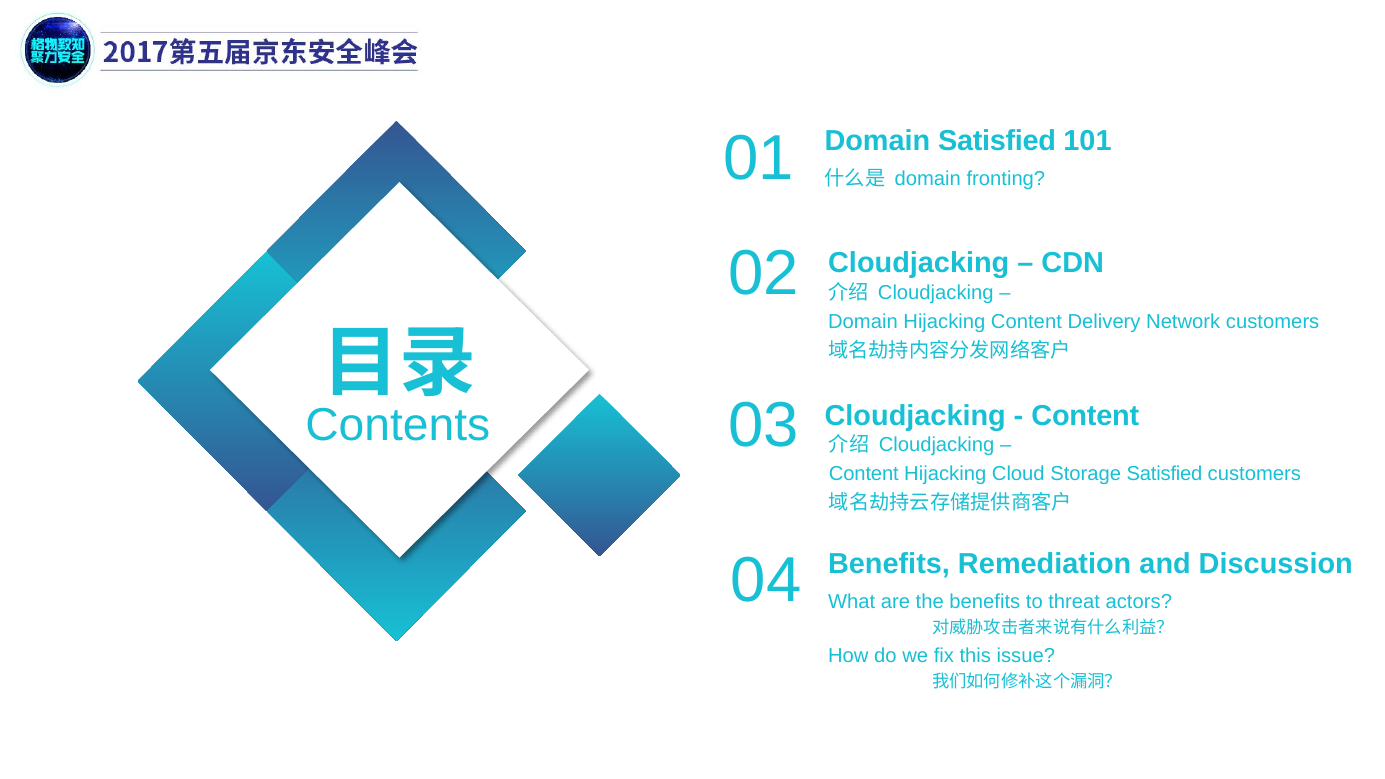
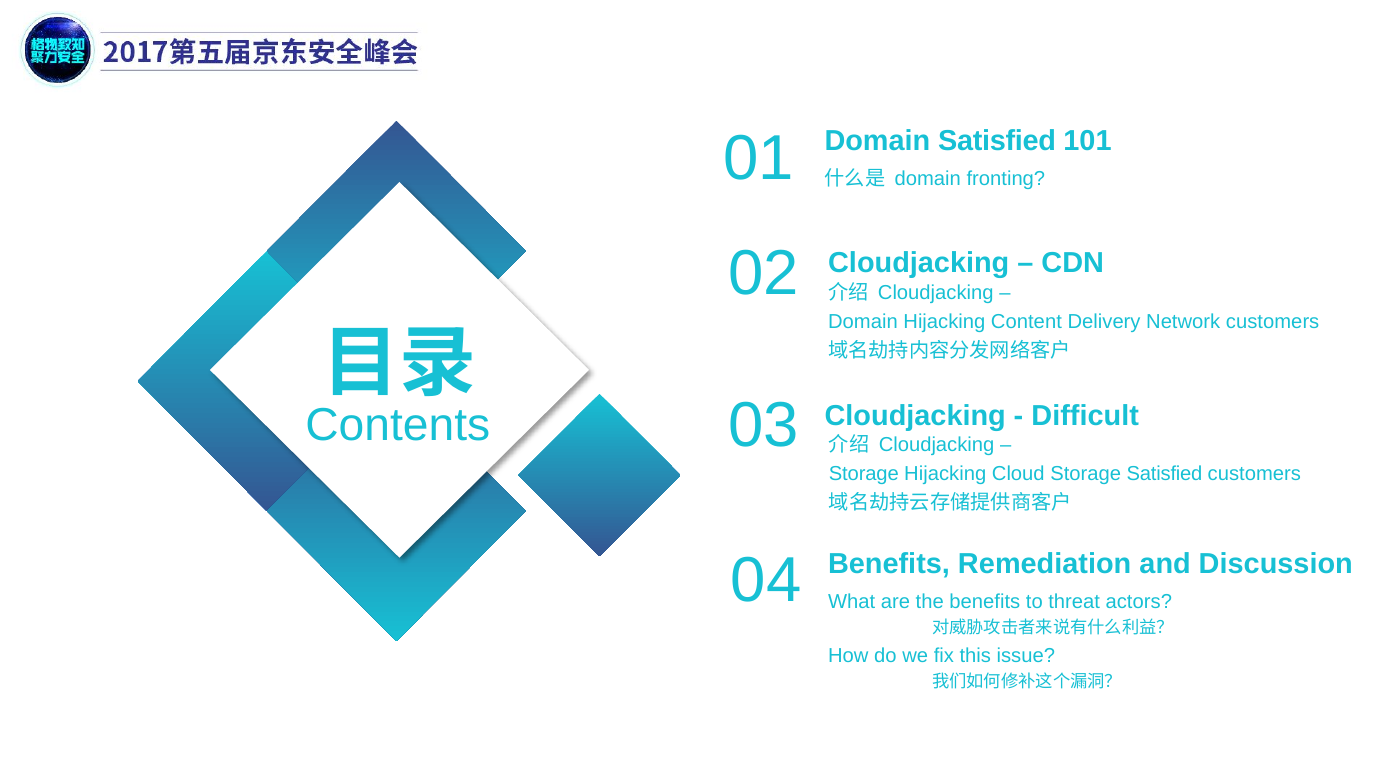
Content at (1085, 416): Content -> Difficult
Content at (864, 474): Content -> Storage
